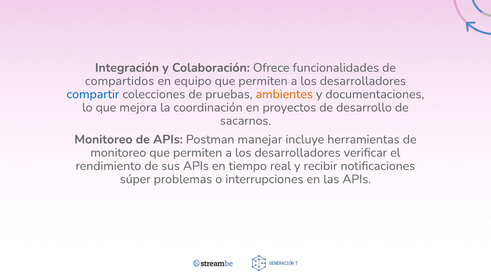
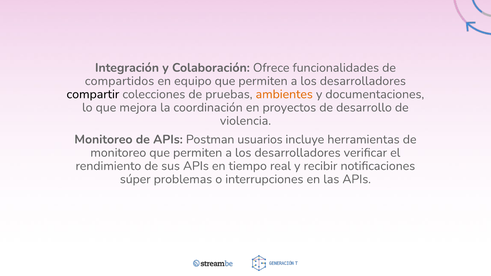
compartir colour: blue -> black
sacarnos: sacarnos -> violencia
manejar: manejar -> usuarios
